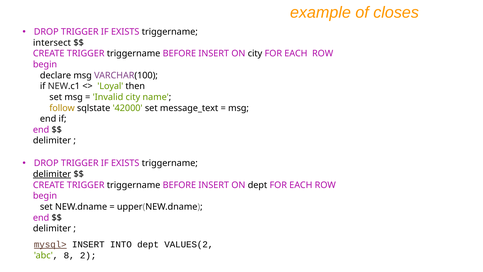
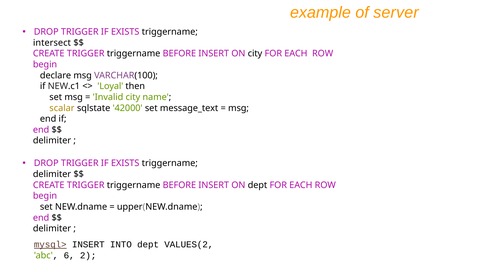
closes: closes -> server
follow: follow -> scalar
delimiter at (52, 174) underline: present -> none
8: 8 -> 6
